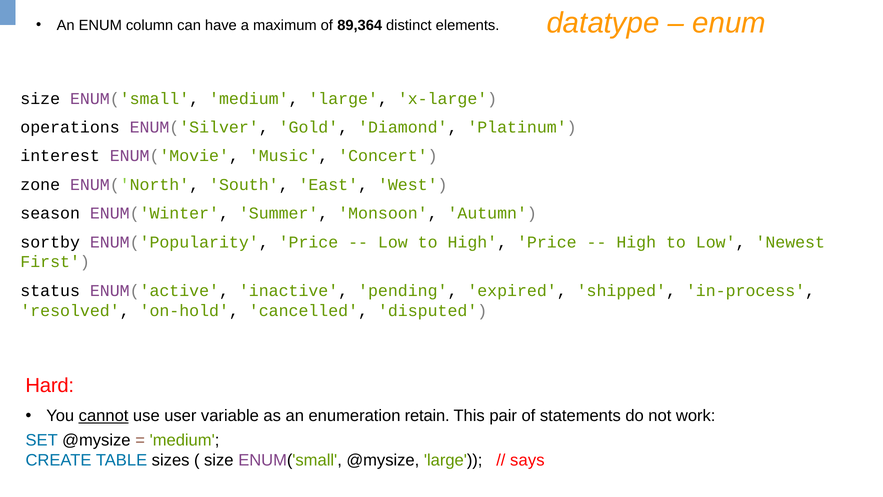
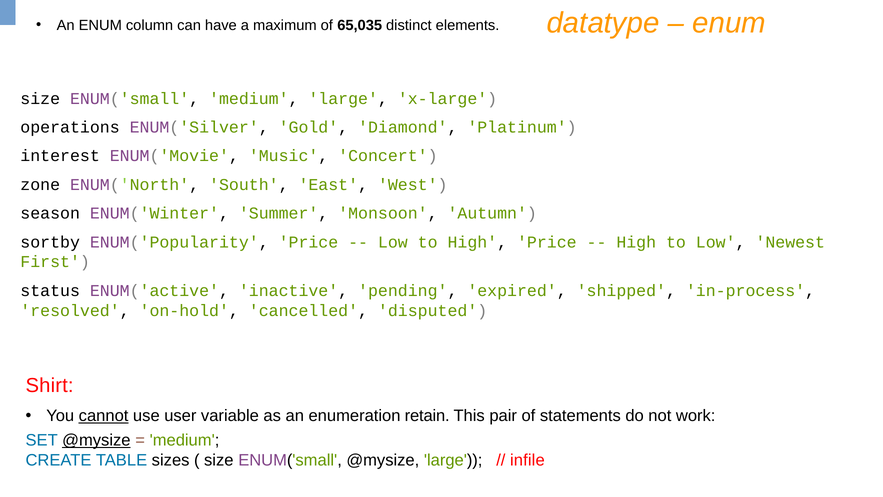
89,364: 89,364 -> 65,035
Hard: Hard -> Shirt
@mysize at (96, 440) underline: none -> present
says: says -> infile
